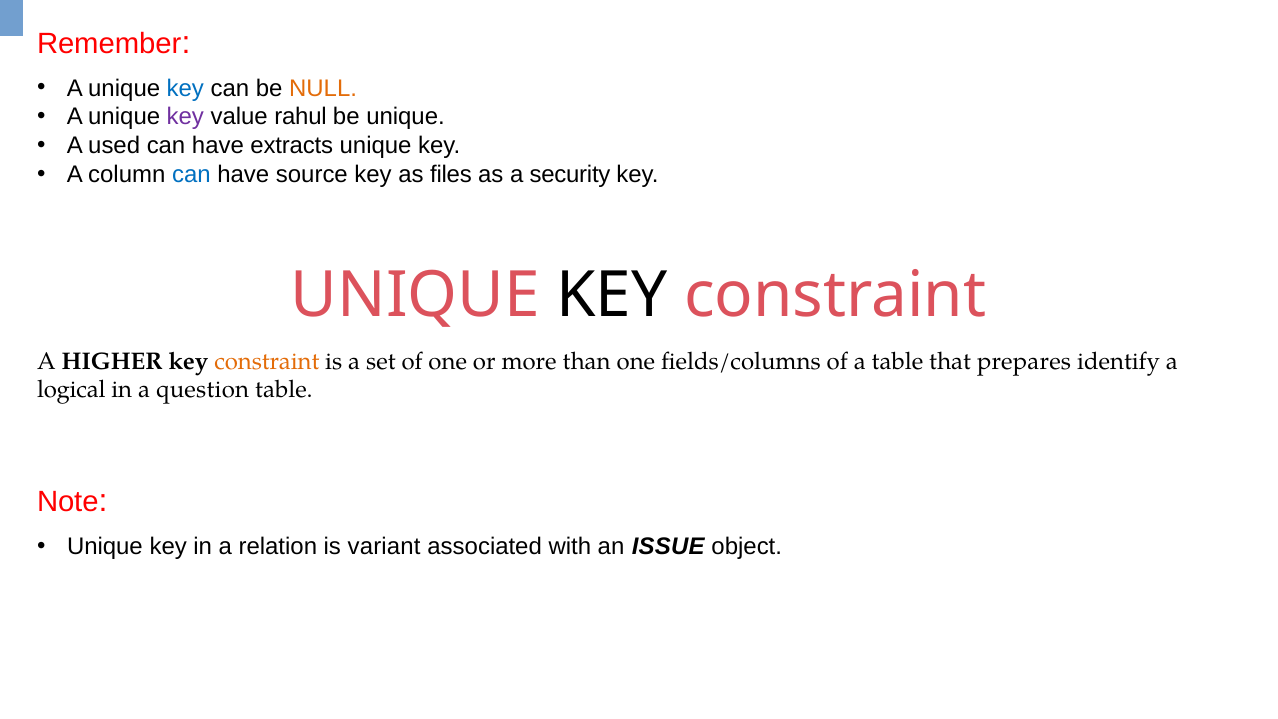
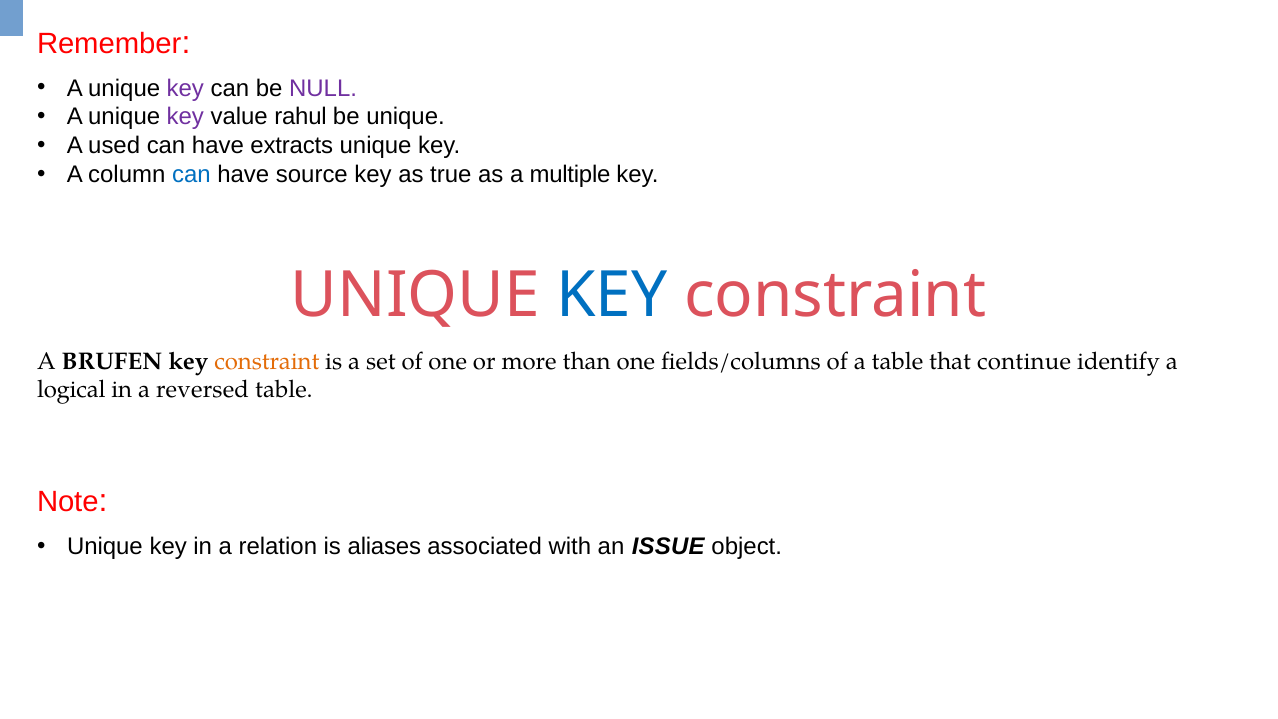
key at (185, 88) colour: blue -> purple
NULL colour: orange -> purple
files: files -> true
security: security -> multiple
KEY at (612, 295) colour: black -> blue
HIGHER: HIGHER -> BRUFEN
prepares: prepares -> continue
question: question -> reversed
variant: variant -> aliases
